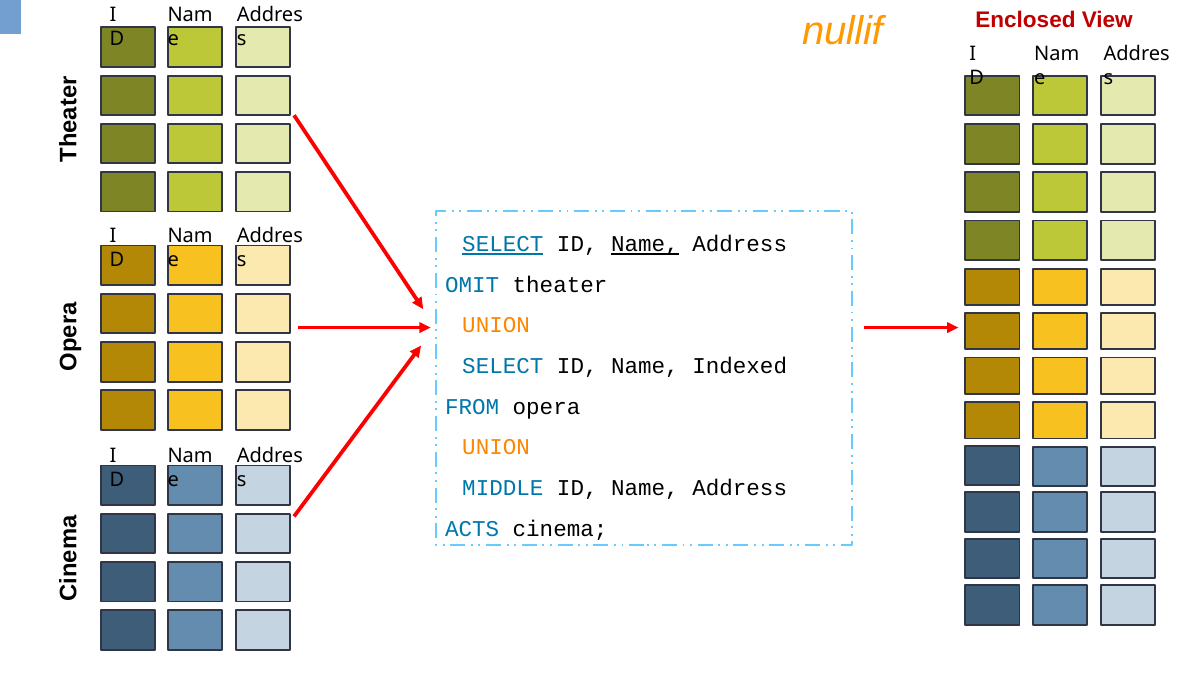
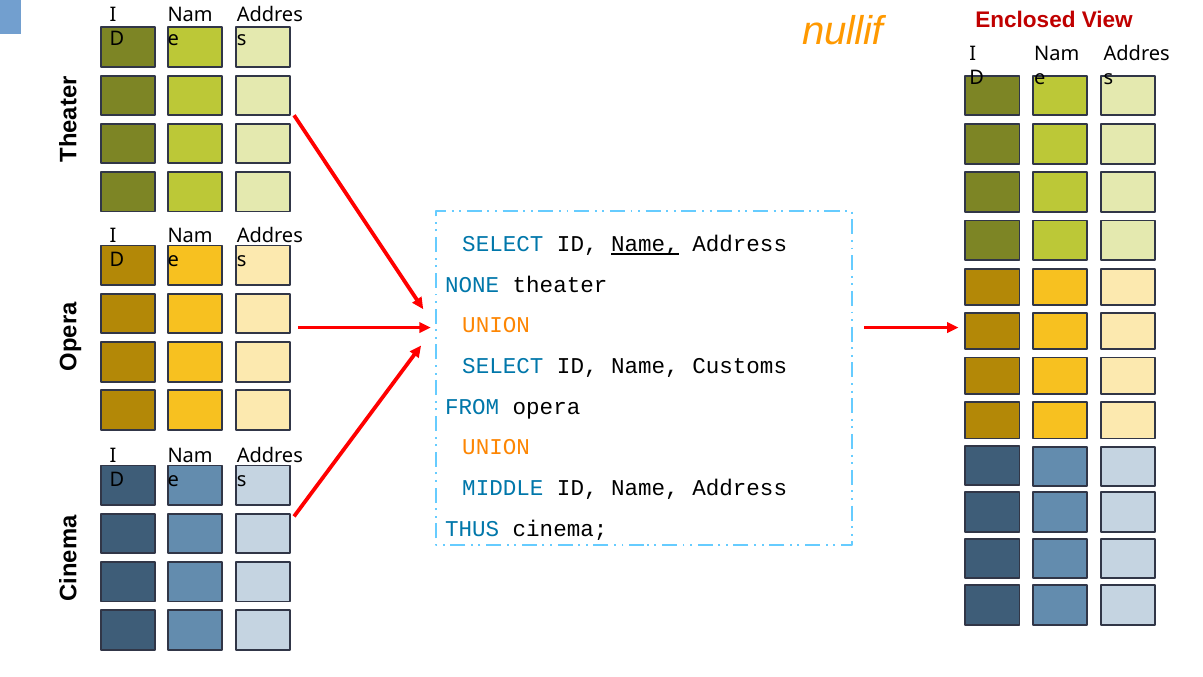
SELECT at (503, 244) underline: present -> none
OMIT: OMIT -> NONE
Indexed: Indexed -> Customs
ACTS: ACTS -> THUS
